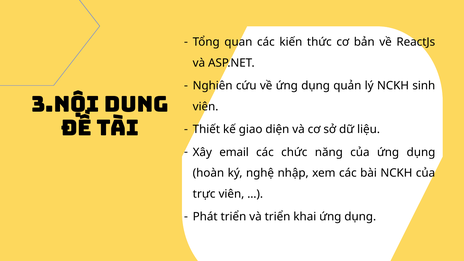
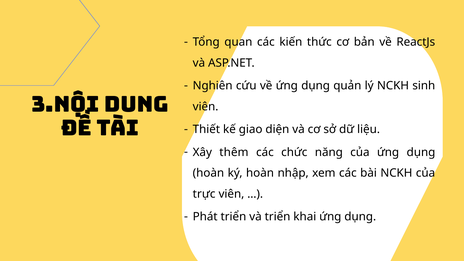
email: email -> thêm
ký nghệ: nghệ -> hoàn
